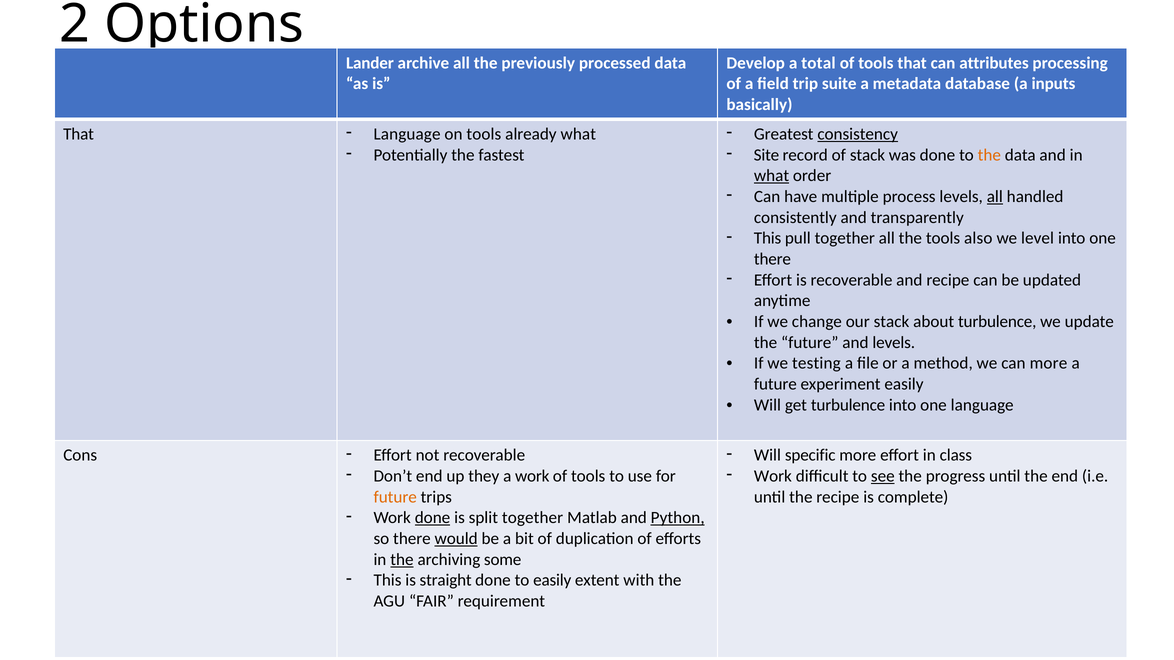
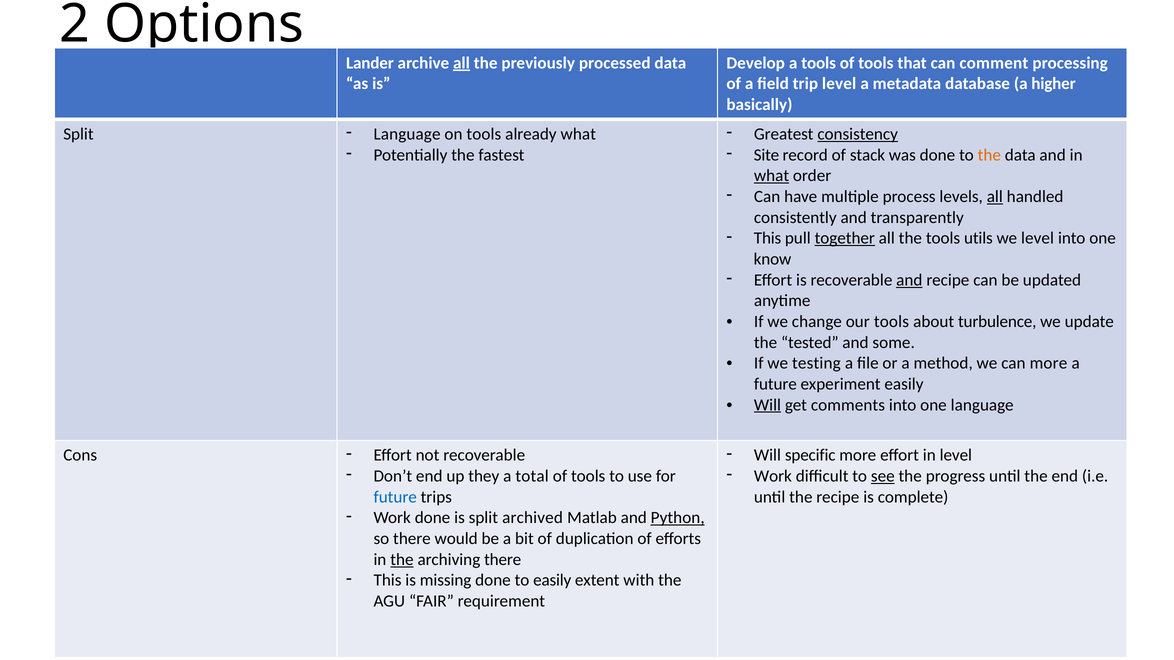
all at (461, 63) underline: none -> present
a total: total -> tools
attributes: attributes -> comment
trip suite: suite -> level
inputs: inputs -> higher
That at (79, 134): That -> Split
together at (845, 238) underline: none -> present
also: also -> utils
there at (772, 259): there -> know
and at (909, 280) underline: none -> present
our stack: stack -> tools
the future: future -> tested
and levels: levels -> some
Will at (767, 405) underline: none -> present
get turbulence: turbulence -> comments
in class: class -> level
a work: work -> total
future at (395, 497) colour: orange -> blue
done at (433, 518) underline: present -> none
split together: together -> archived
would underline: present -> none
archiving some: some -> there
straight: straight -> missing
